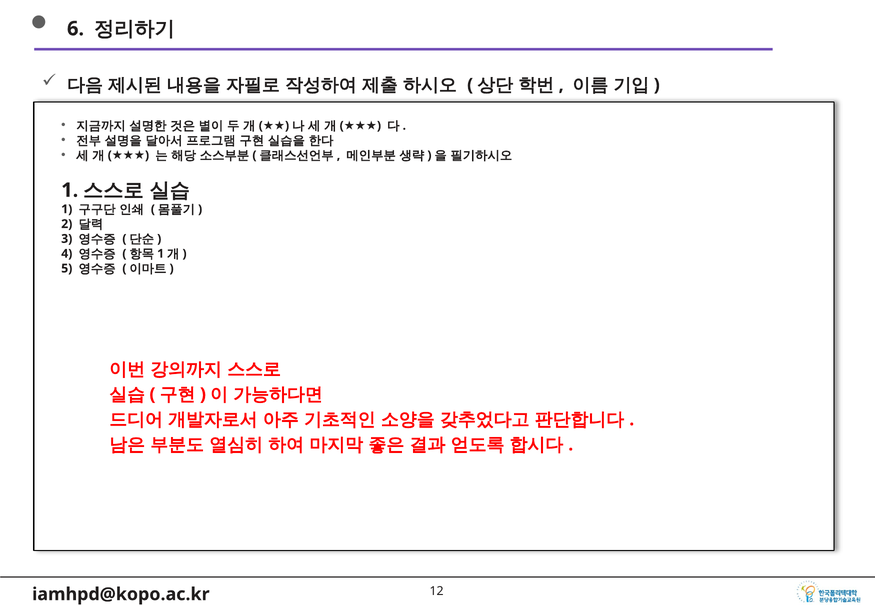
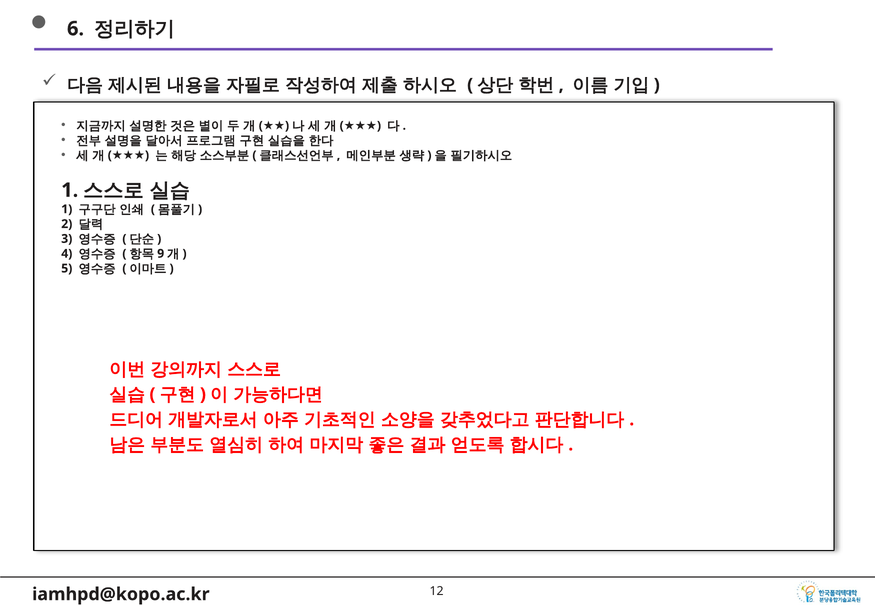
1 at (161, 254): 1 -> 9
